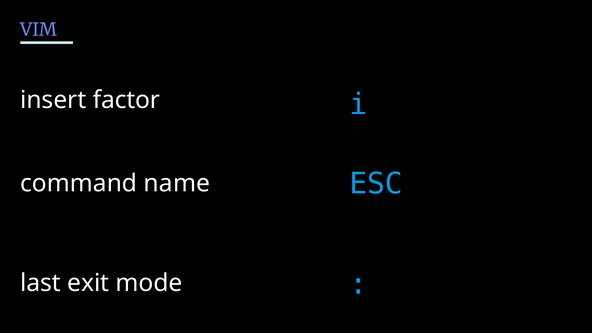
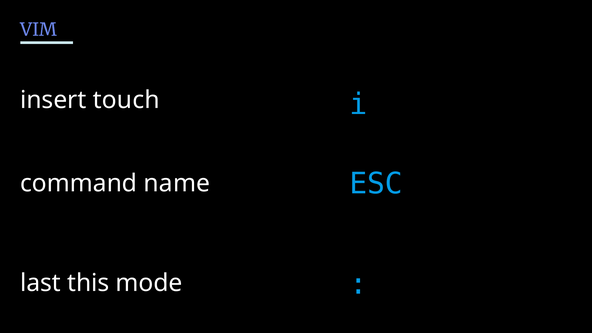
factor: factor -> touch
exit: exit -> this
